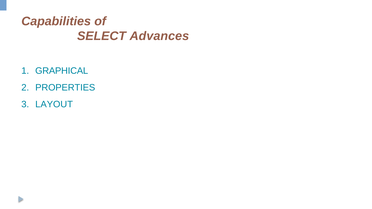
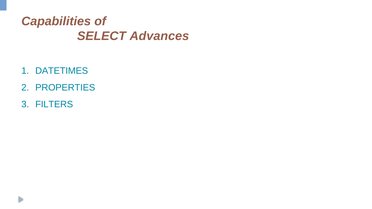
GRAPHICAL: GRAPHICAL -> DATETIMES
LAYOUT: LAYOUT -> FILTERS
